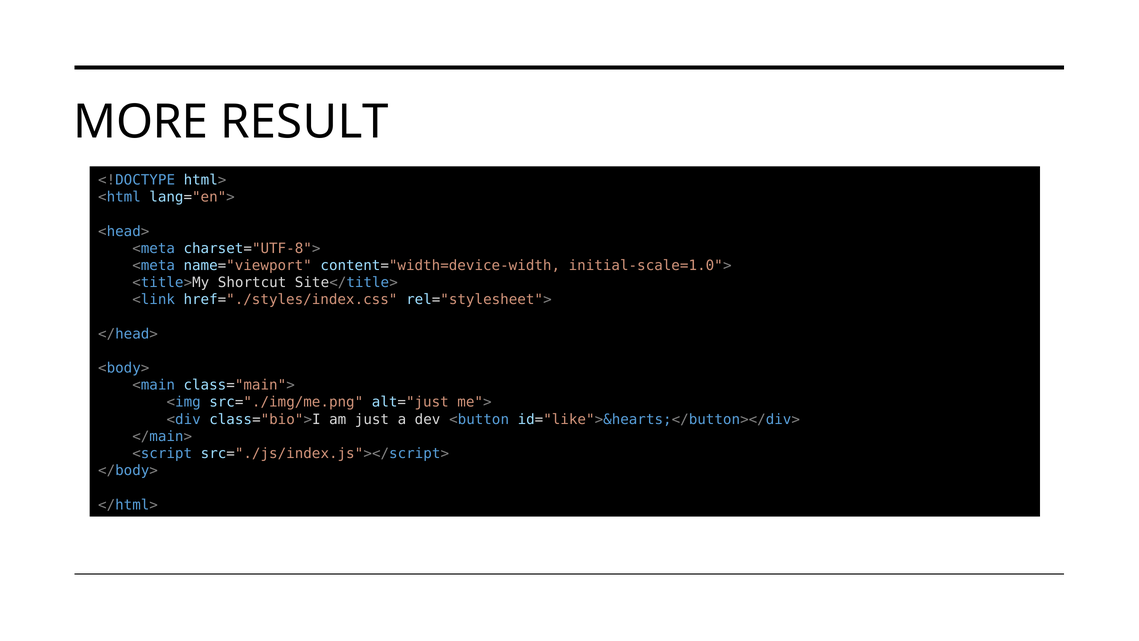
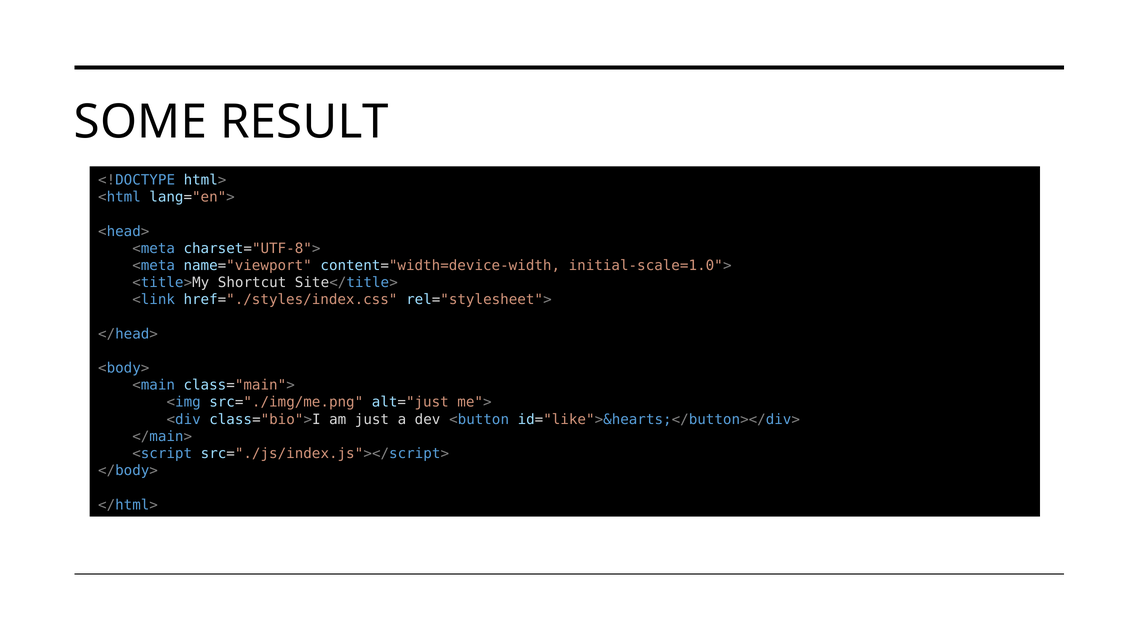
MORE: MORE -> SOME
